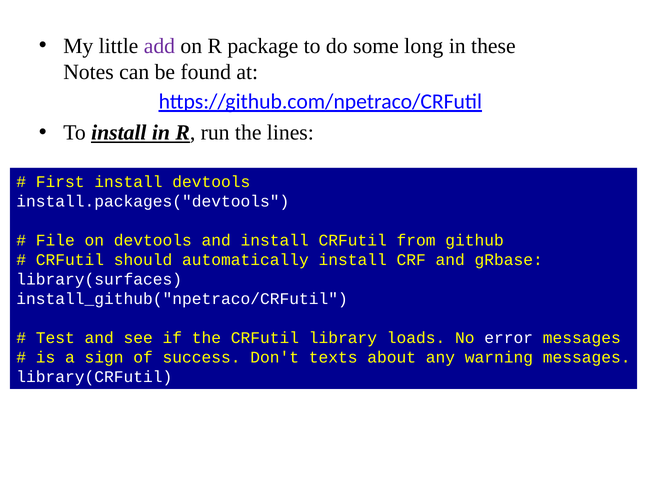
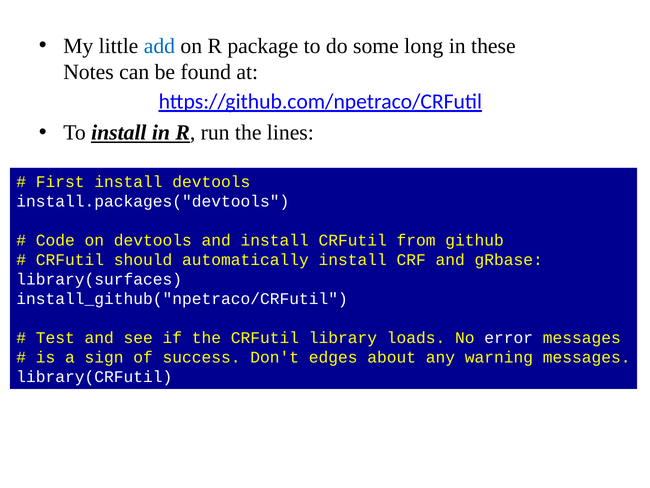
add colour: purple -> blue
File: File -> Code
texts: texts -> edges
